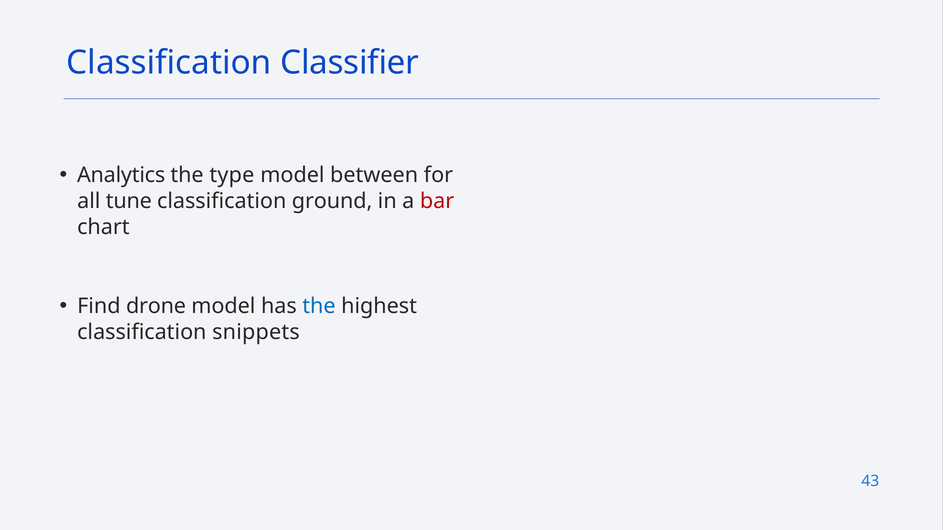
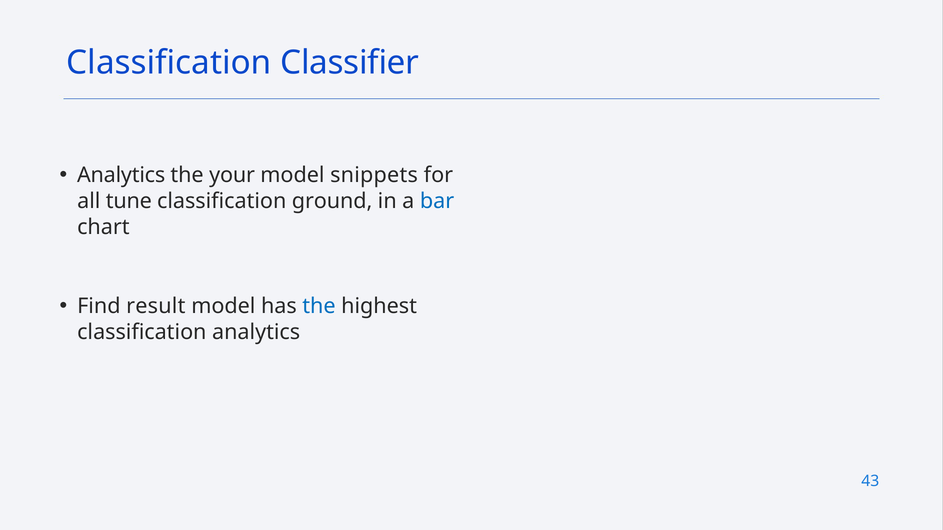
type: type -> your
between: between -> snippets
bar colour: red -> blue
drone: drone -> result
classification snippets: snippets -> analytics
